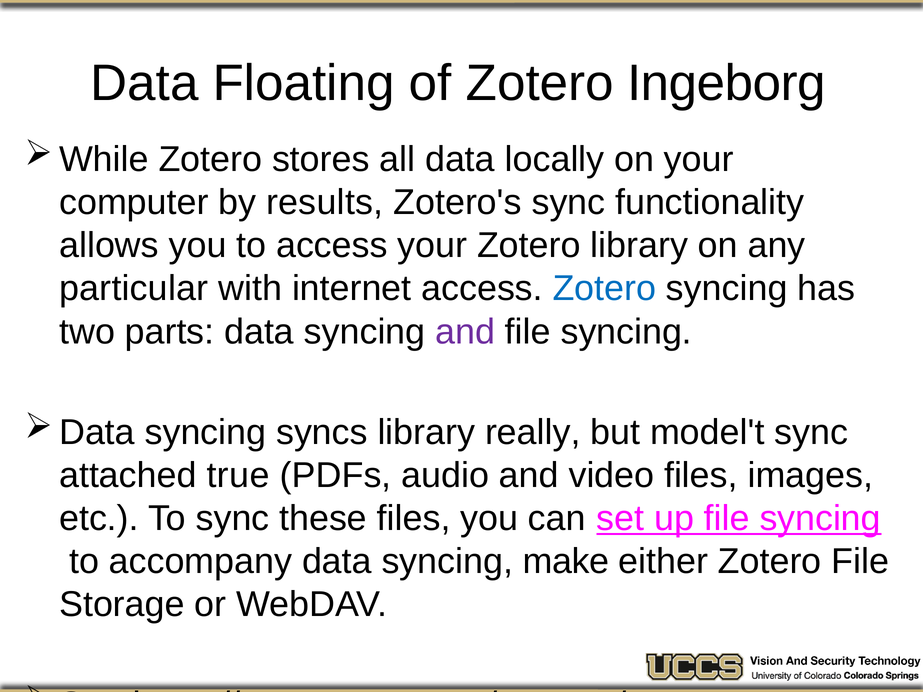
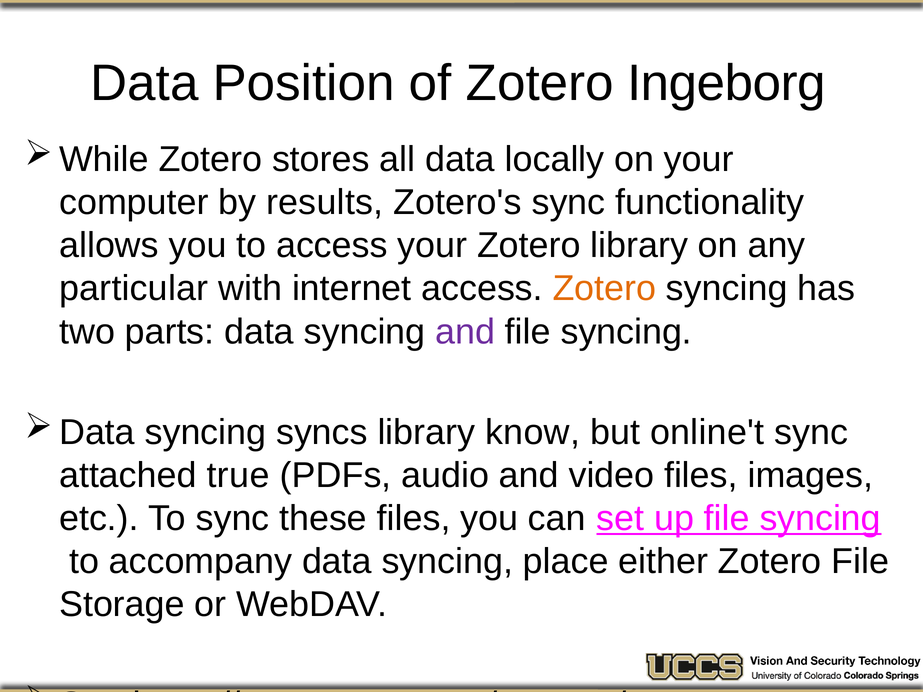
Floating: Floating -> Position
Zotero at (604, 289) colour: blue -> orange
really: really -> know
model't: model't -> online't
make: make -> place
